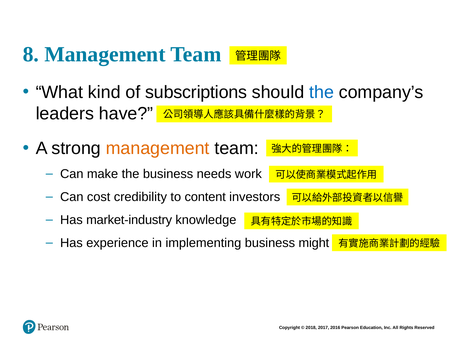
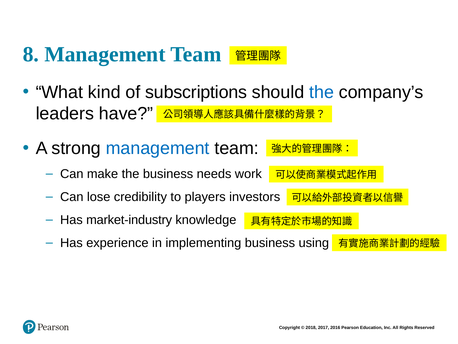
management at (158, 148) colour: orange -> blue
cost: cost -> lose
content: content -> players
might: might -> using
